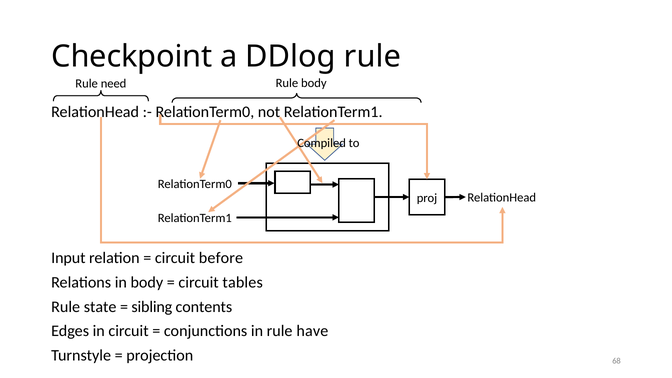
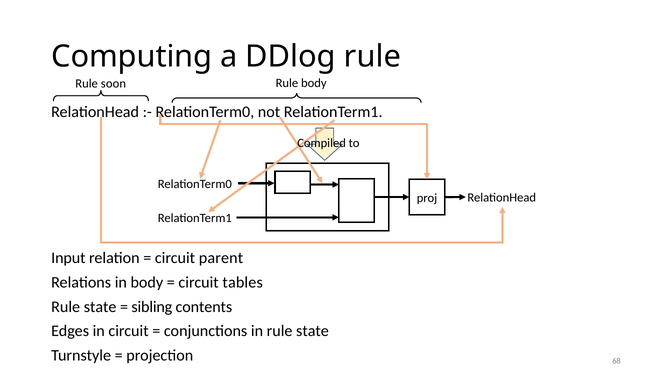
Checkpoint: Checkpoint -> Computing
need: need -> soon
before: before -> parent
in rule have: have -> state
